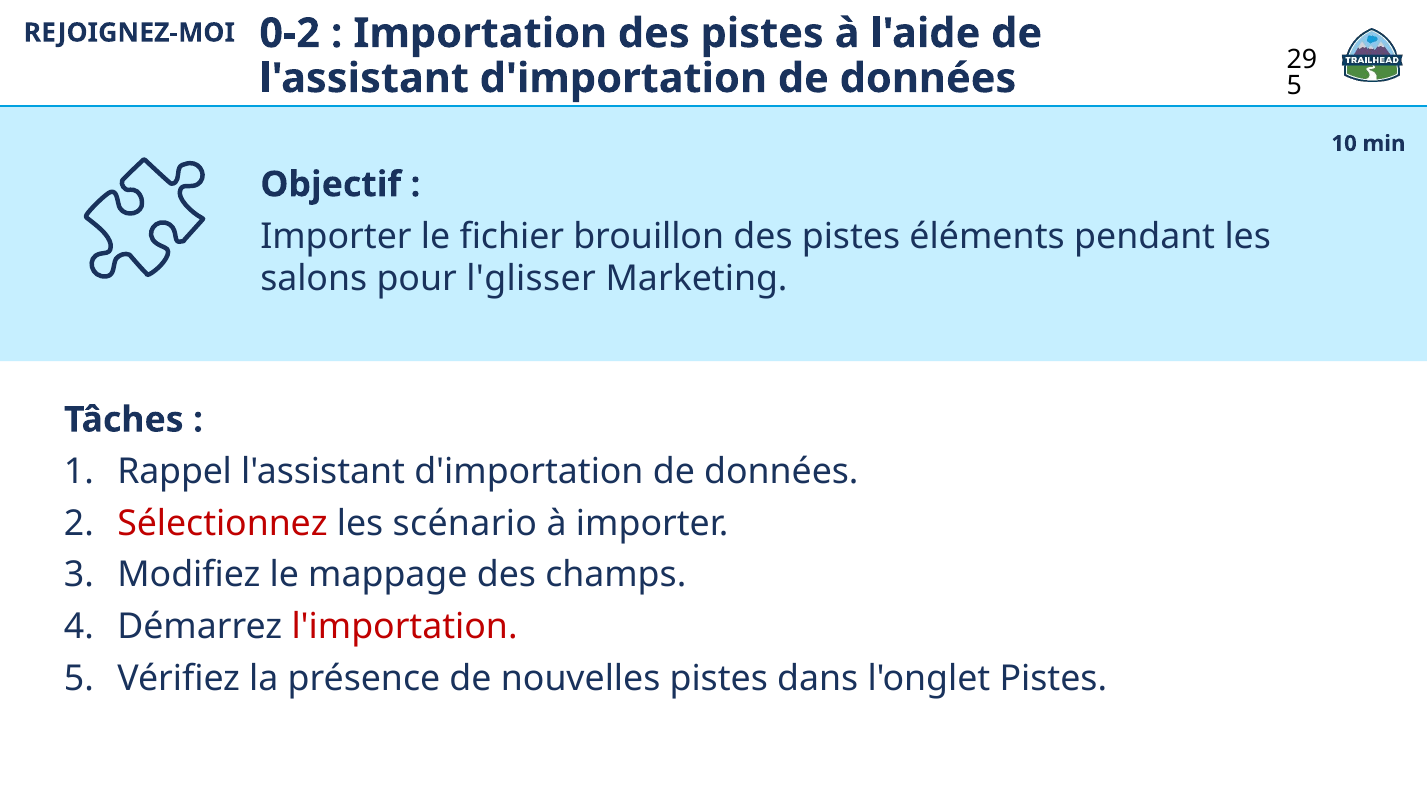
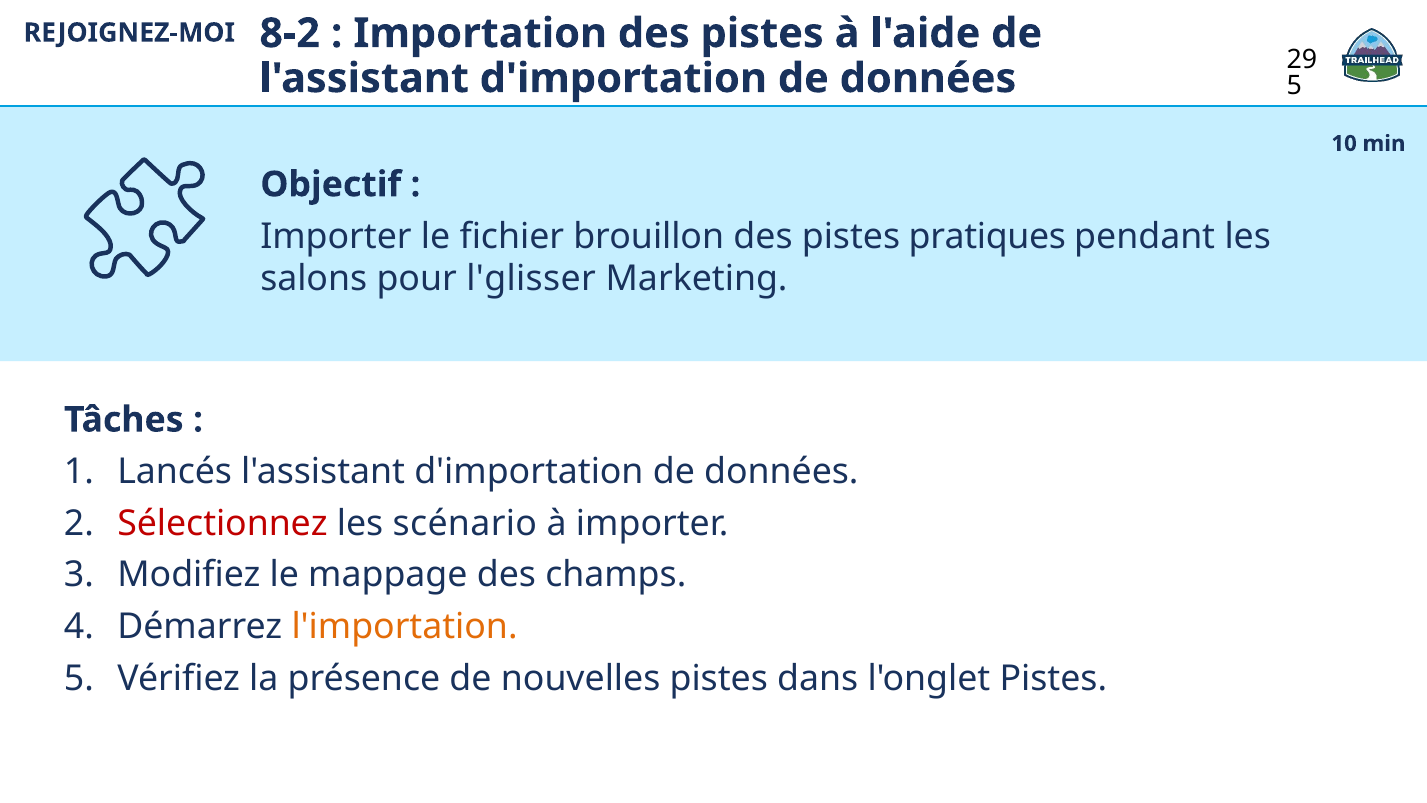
0-2: 0-2 -> 8-2
éléments: éléments -> pratiques
Rappel: Rappel -> Lancés
l'importation colour: red -> orange
